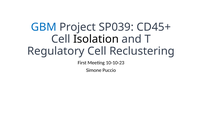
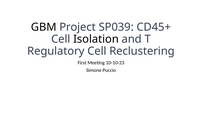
GBM colour: blue -> black
